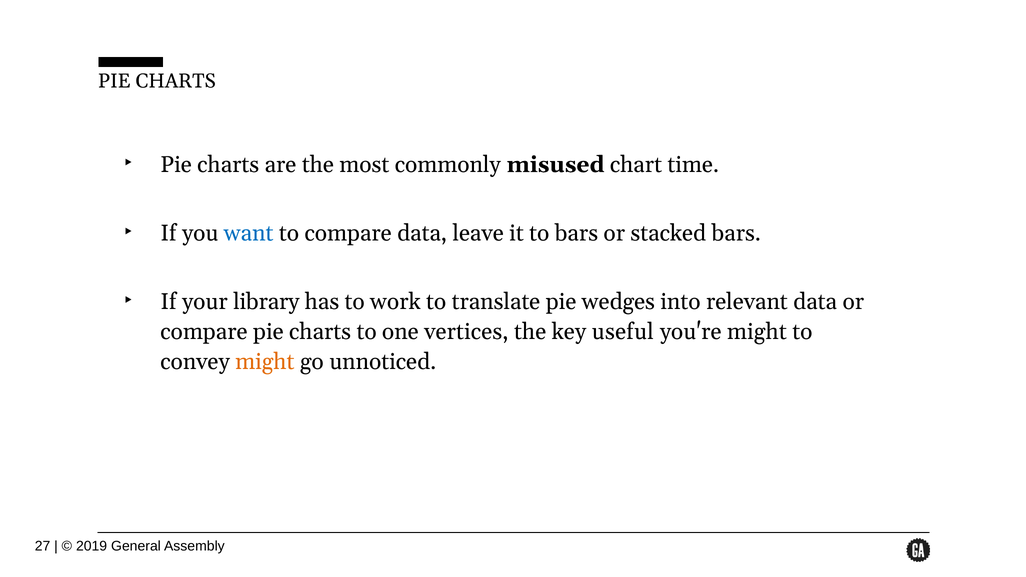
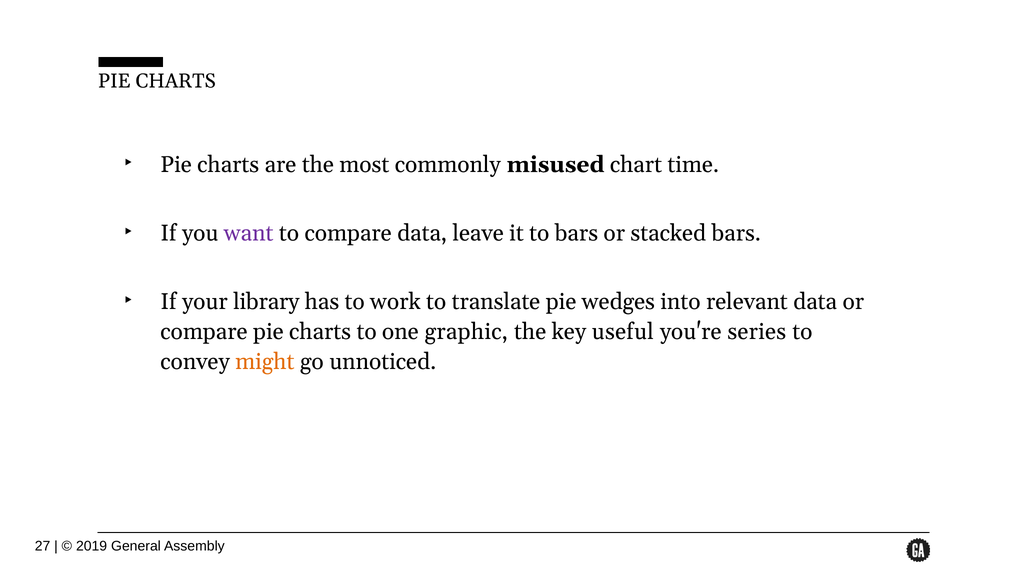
want colour: blue -> purple
vertices: vertices -> graphic
you're might: might -> series
